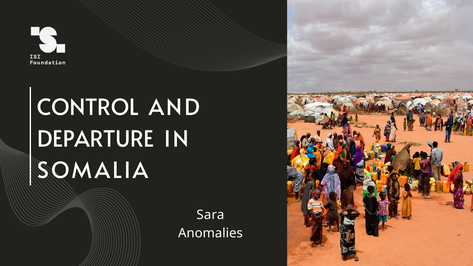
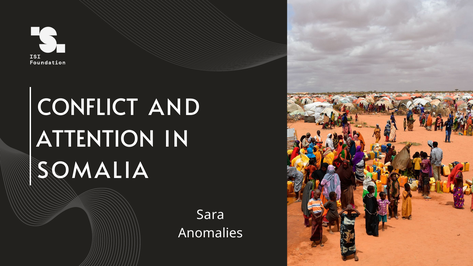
CONTROL: CONTROL -> CONFLICT
DEPARTURE: DEPARTURE -> ATTENTION
